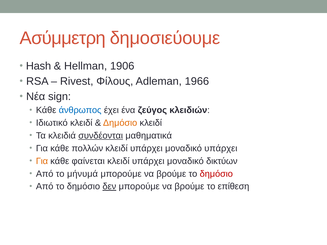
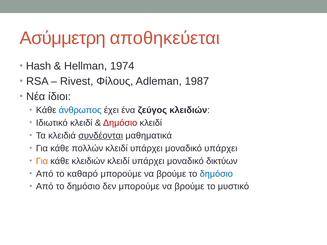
δημοσιεύουμε: δημοσιεύουμε -> αποθηκεύεται
1906: 1906 -> 1974
1966: 1966 -> 1987
sign: sign -> ίδιοι
Δημόσιο at (120, 123) colour: orange -> red
κάθε φαίνεται: φαίνεται -> κλειδιών
μήνυμά: μήνυμά -> καθαρό
δημόσιο at (216, 174) colour: red -> blue
δεν underline: present -> none
επίθεση: επίθεση -> μυστικό
